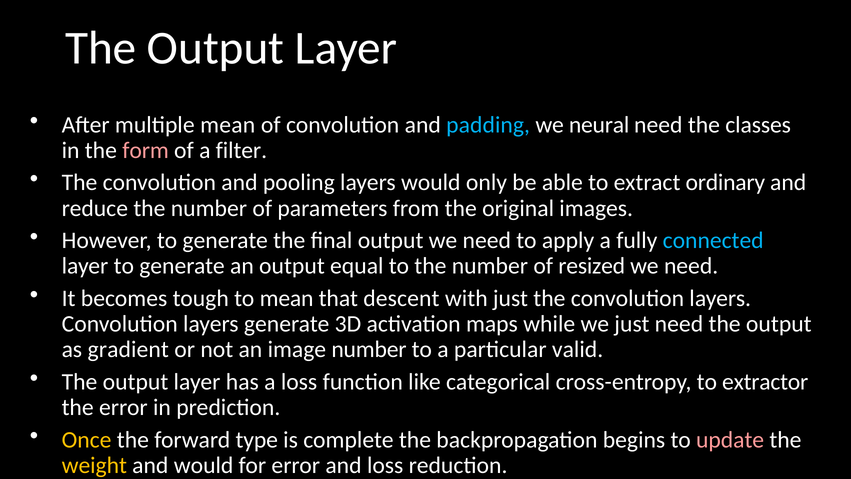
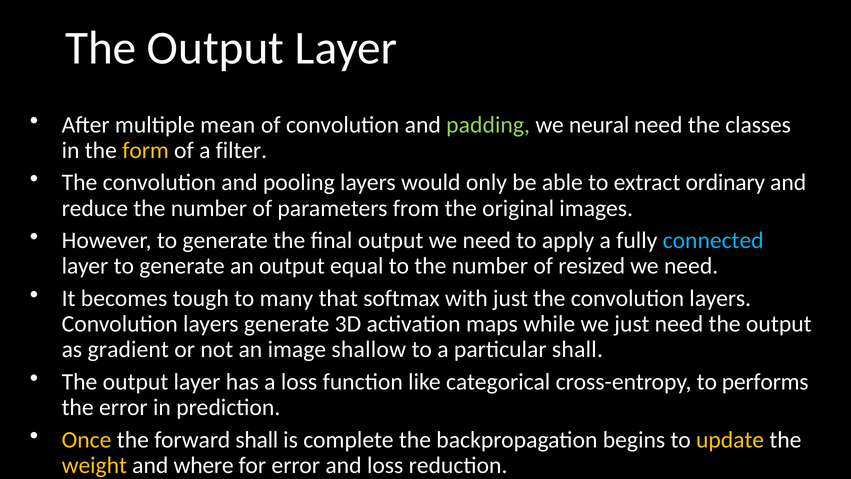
padding colour: light blue -> light green
form colour: pink -> yellow
to mean: mean -> many
descent: descent -> softmax
image number: number -> shallow
particular valid: valid -> shall
extractor: extractor -> performs
forward type: type -> shall
update colour: pink -> yellow
and would: would -> where
